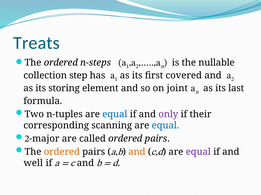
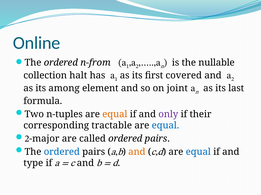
Treats: Treats -> Online
n-steps: n-steps -> n-from
step: step -> halt
storing: storing -> among
equal at (115, 115) colour: blue -> orange
scanning: scanning -> tractable
ordered at (62, 152) colour: orange -> blue
equal at (198, 152) colour: purple -> blue
well: well -> type
